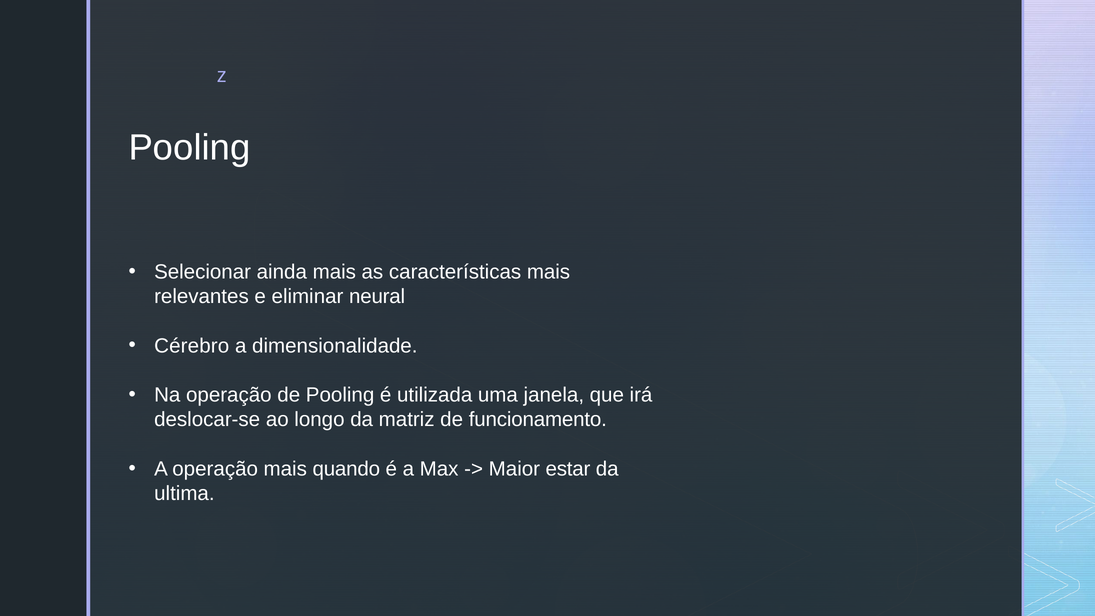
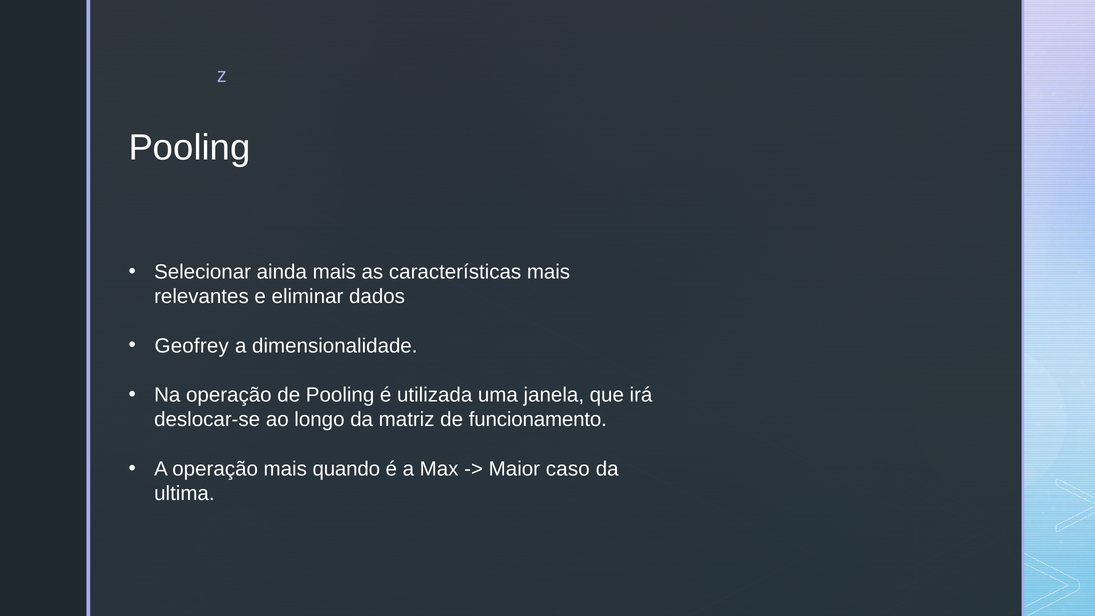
neural: neural -> dados
Cérebro: Cérebro -> Geofrey
estar: estar -> caso
